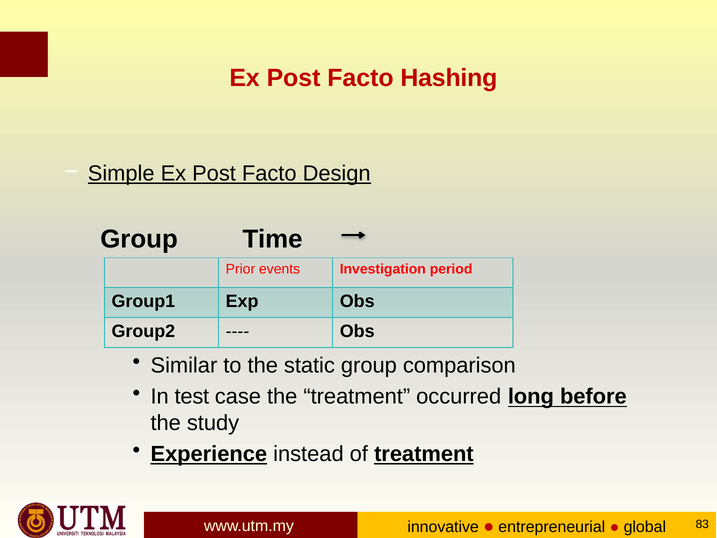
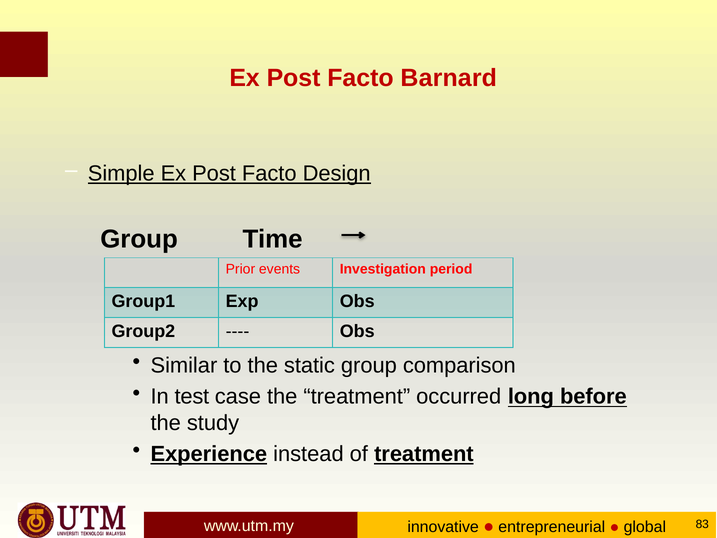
Hashing: Hashing -> Barnard
